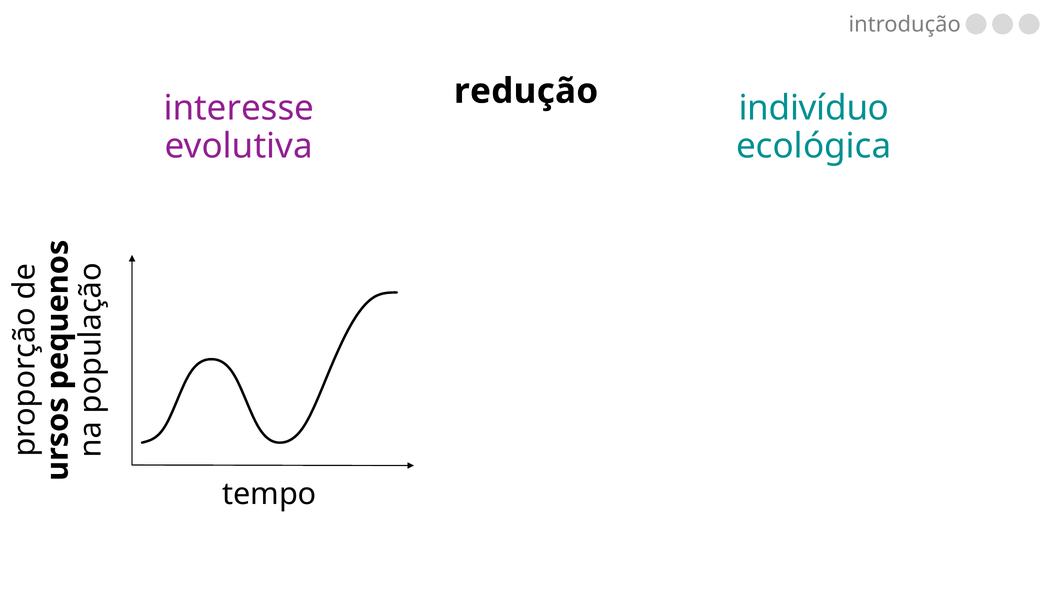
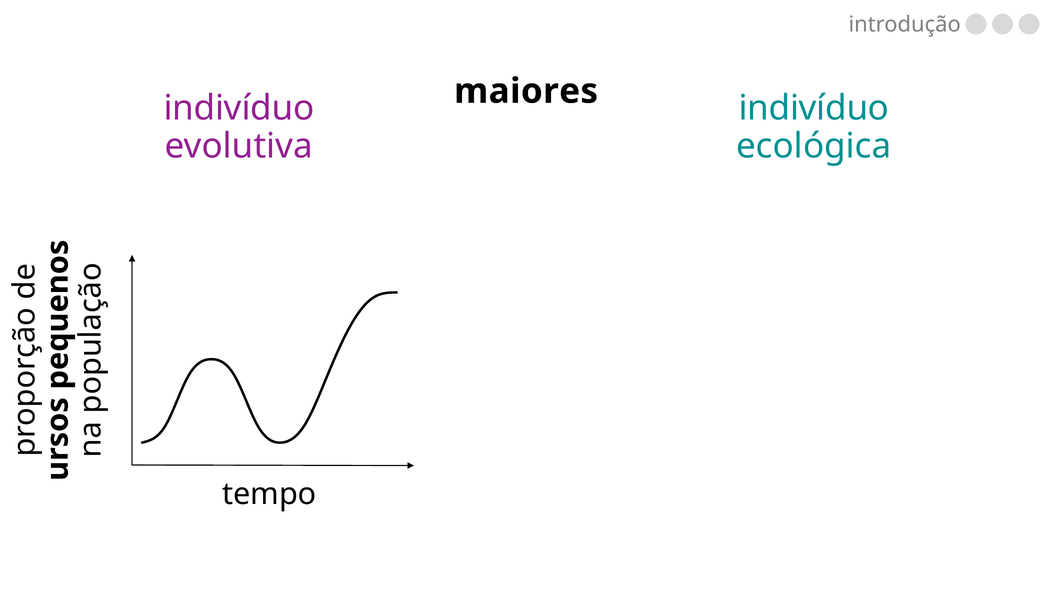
redução: redução -> maiores
interesse at (239, 108): interesse -> indivíduo
